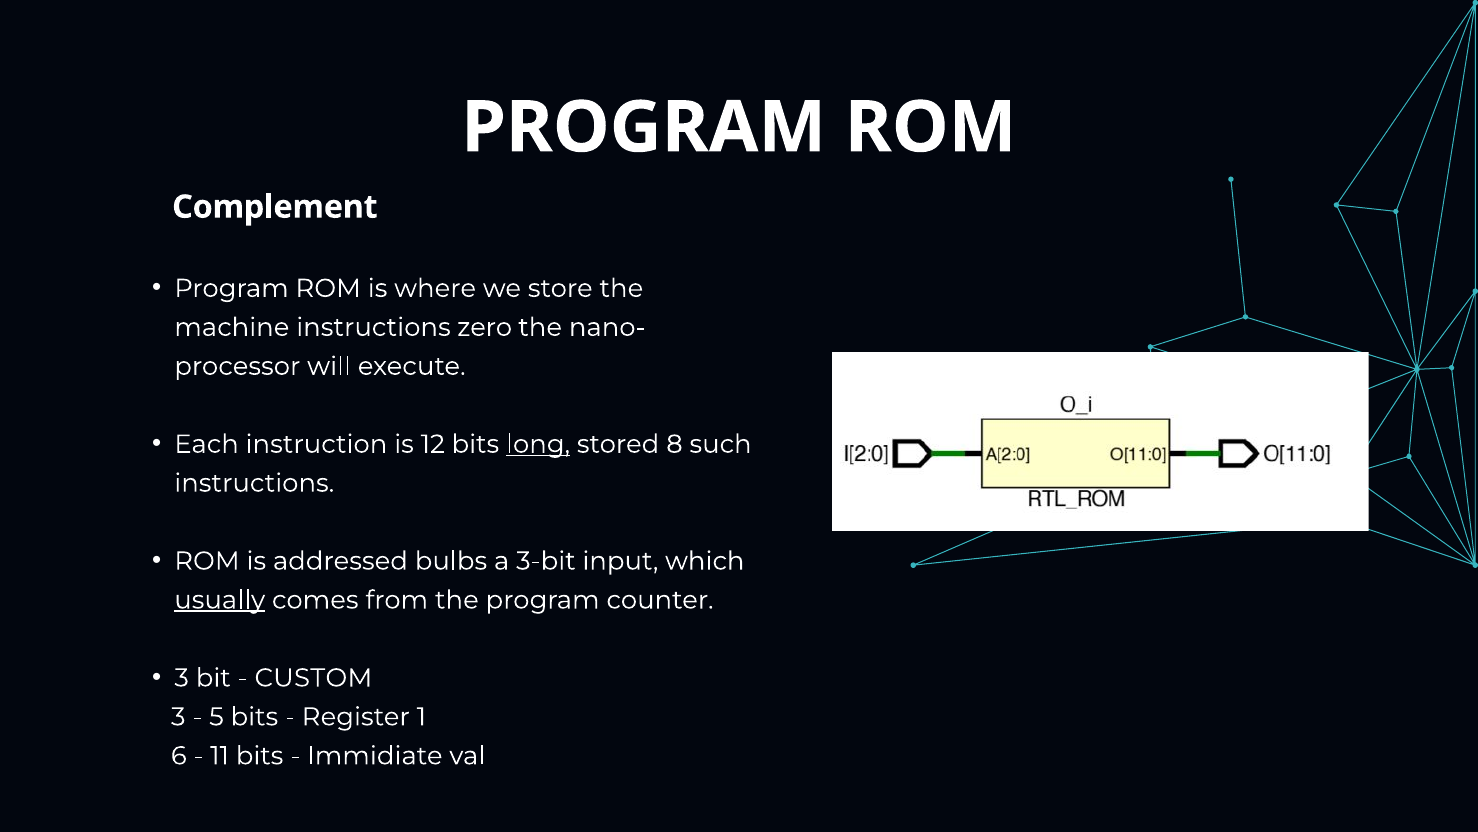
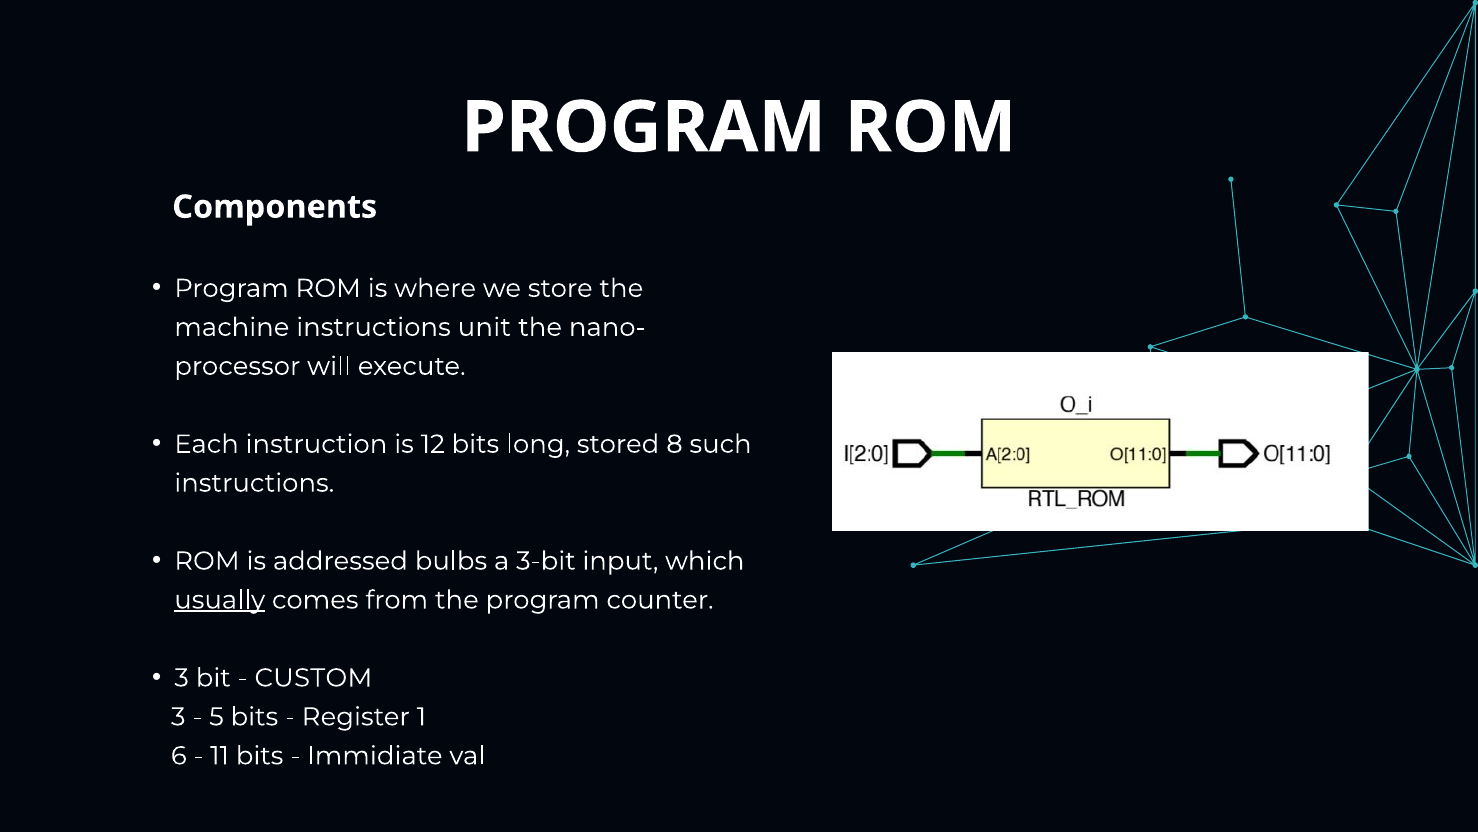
Complement: Complement -> Components
zero: zero -> unit
long underline: present -> none
